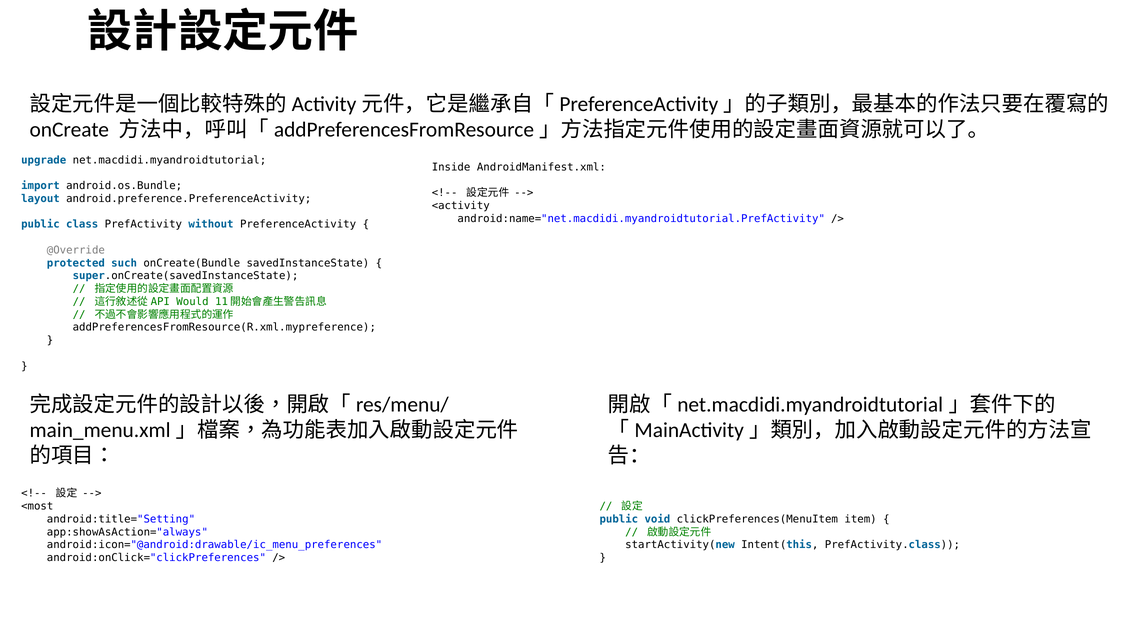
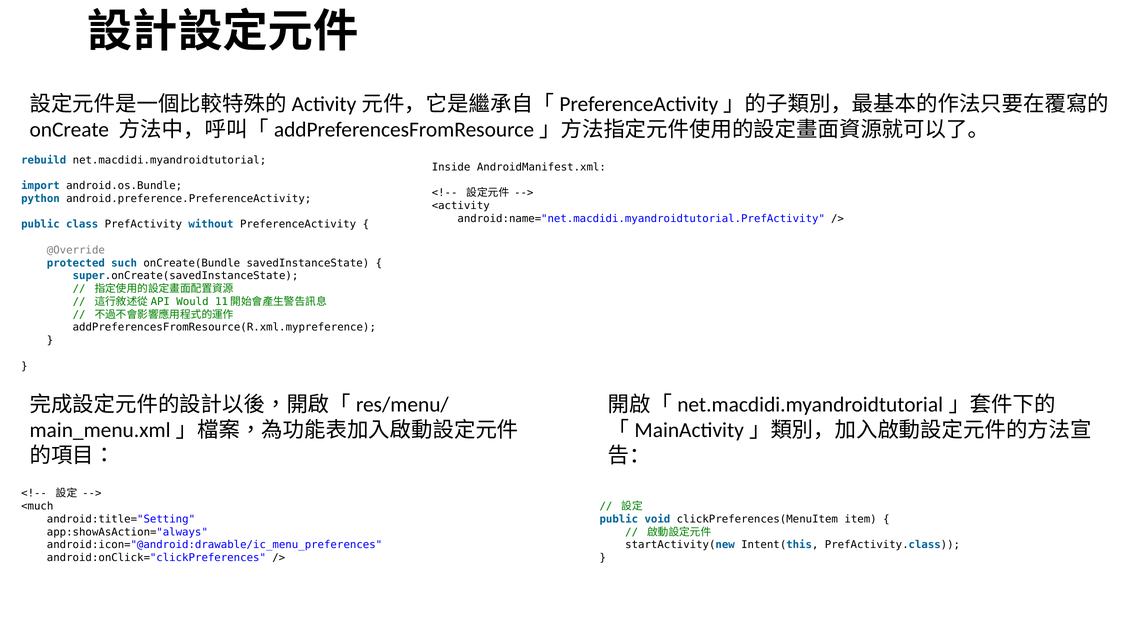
upgrade: upgrade -> rebuild
layout: layout -> python
<most: <most -> <much
